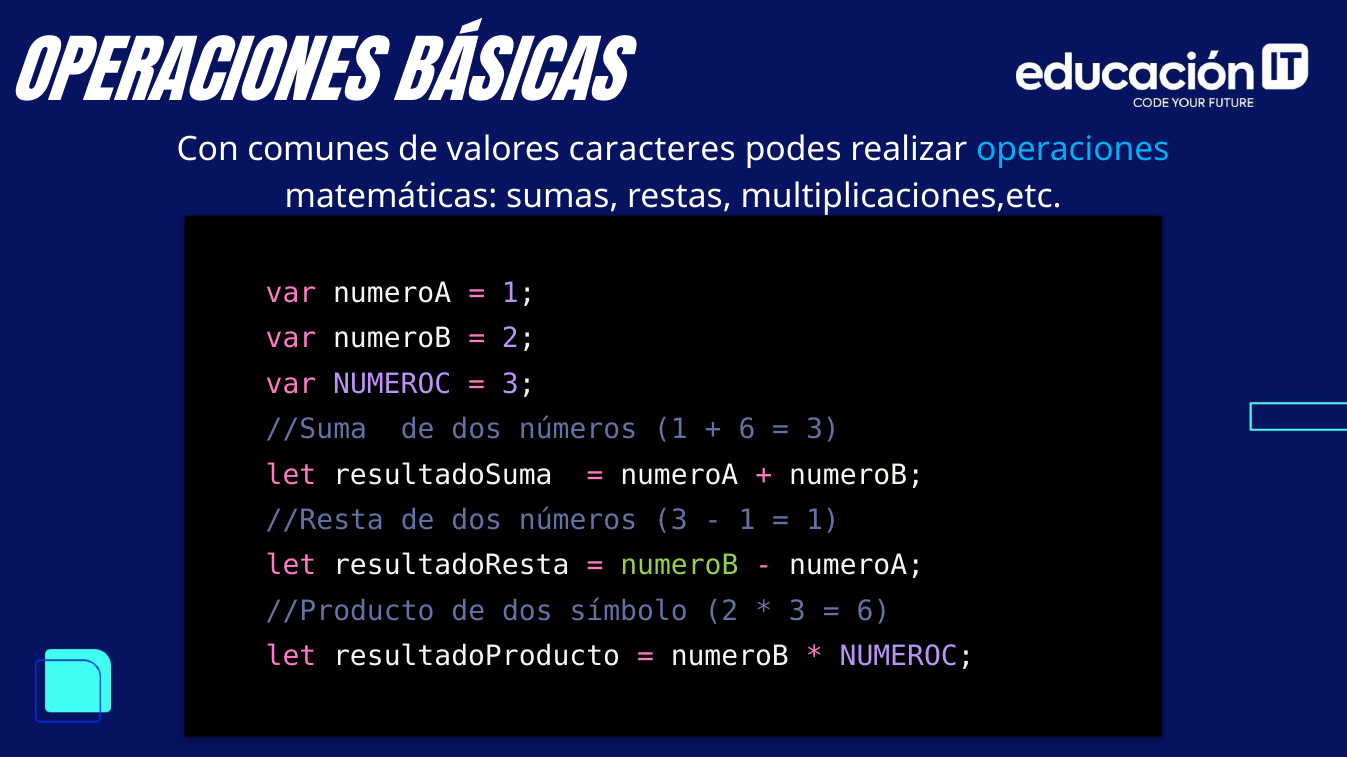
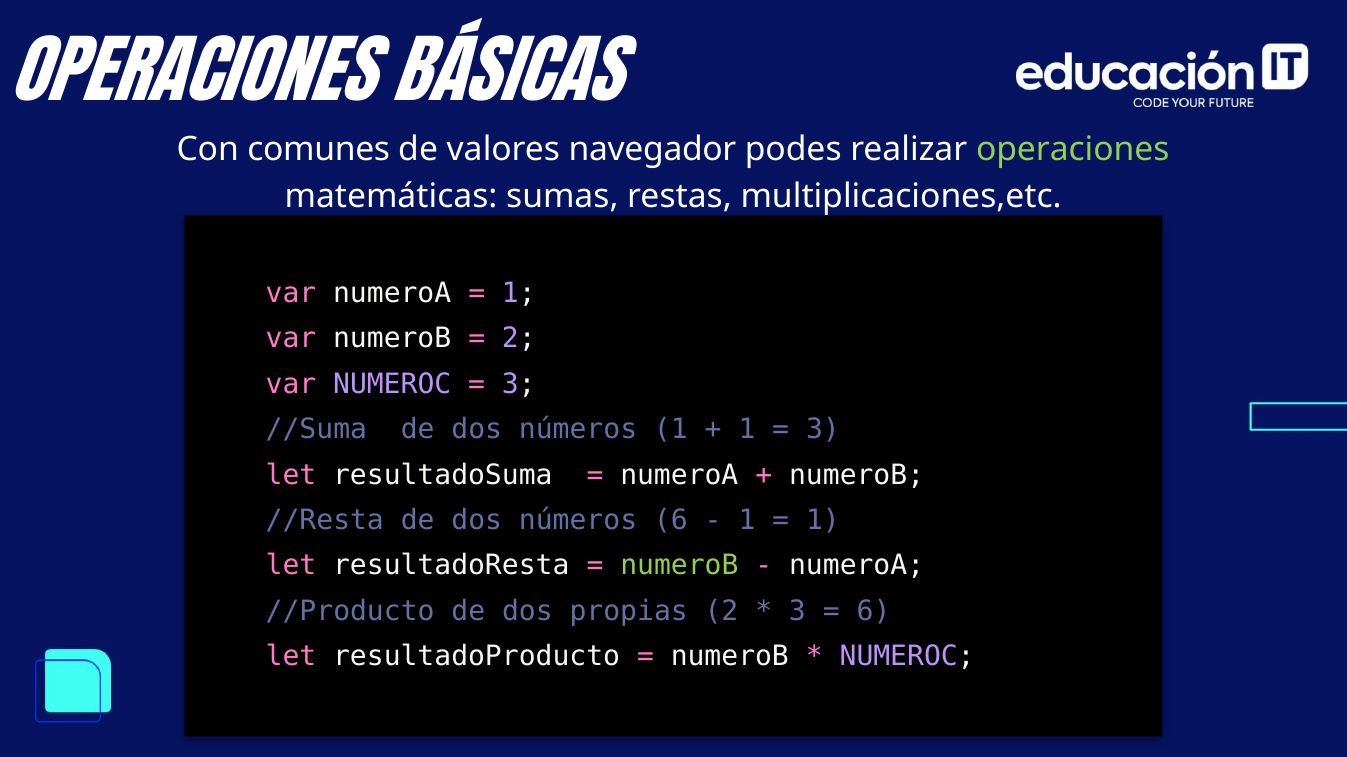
caracteres: caracteres -> navegador
operaciones at (1073, 150) colour: light blue -> light green
6 at (747, 430): 6 -> 1
números 3: 3 -> 6
símbolo: símbolo -> propias
